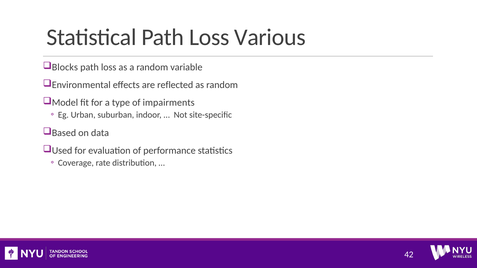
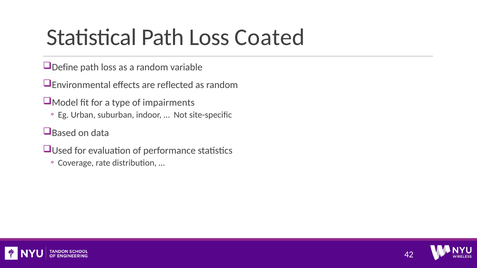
Various: Various -> Coated
Blocks: Blocks -> Define
